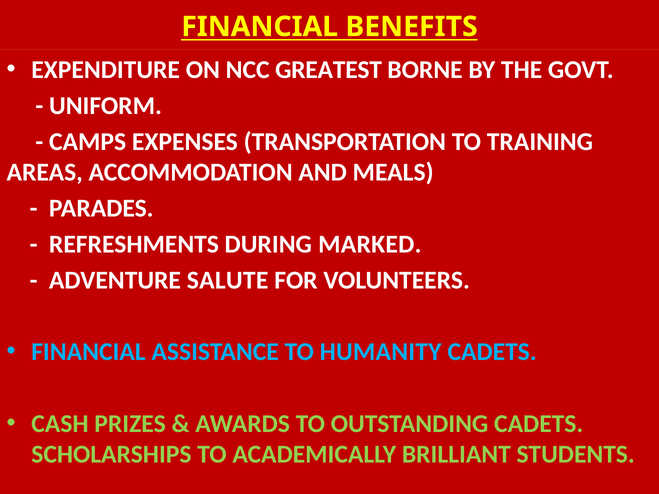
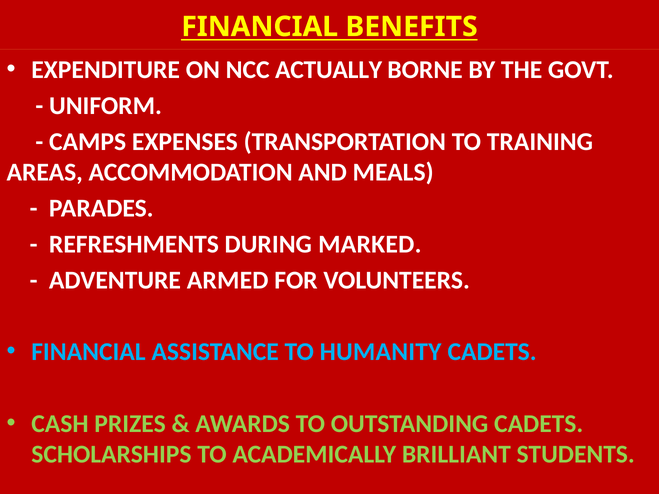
GREATEST: GREATEST -> ACTUALLY
SALUTE: SALUTE -> ARMED
